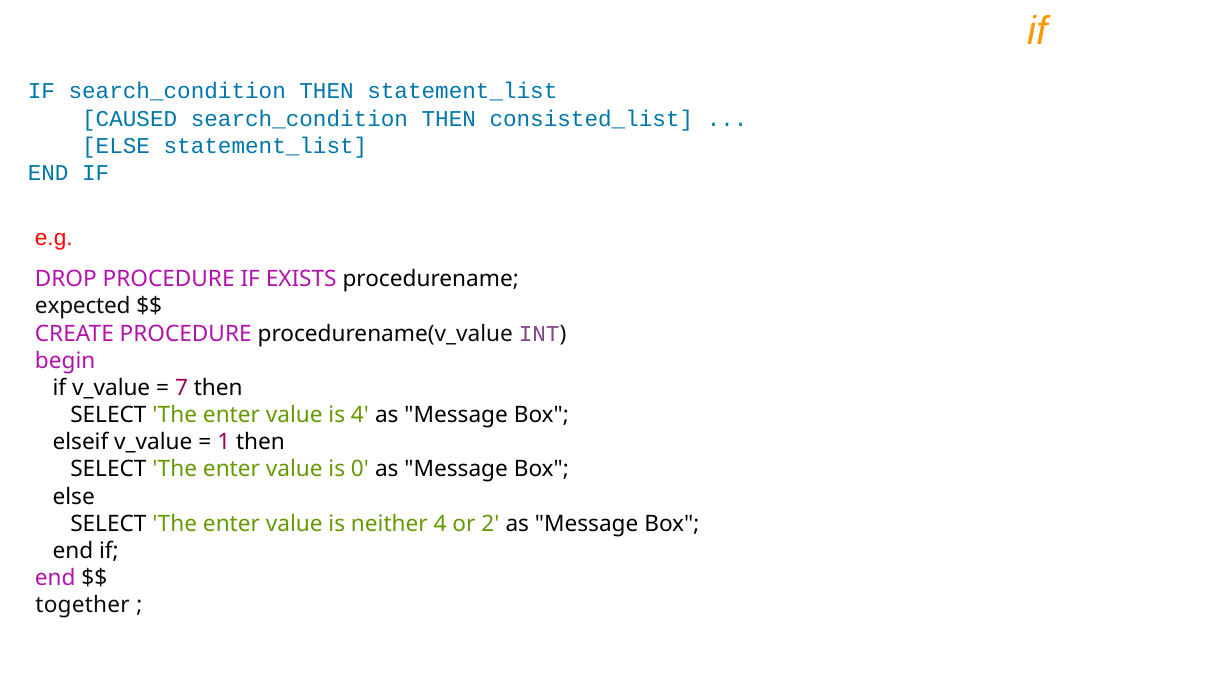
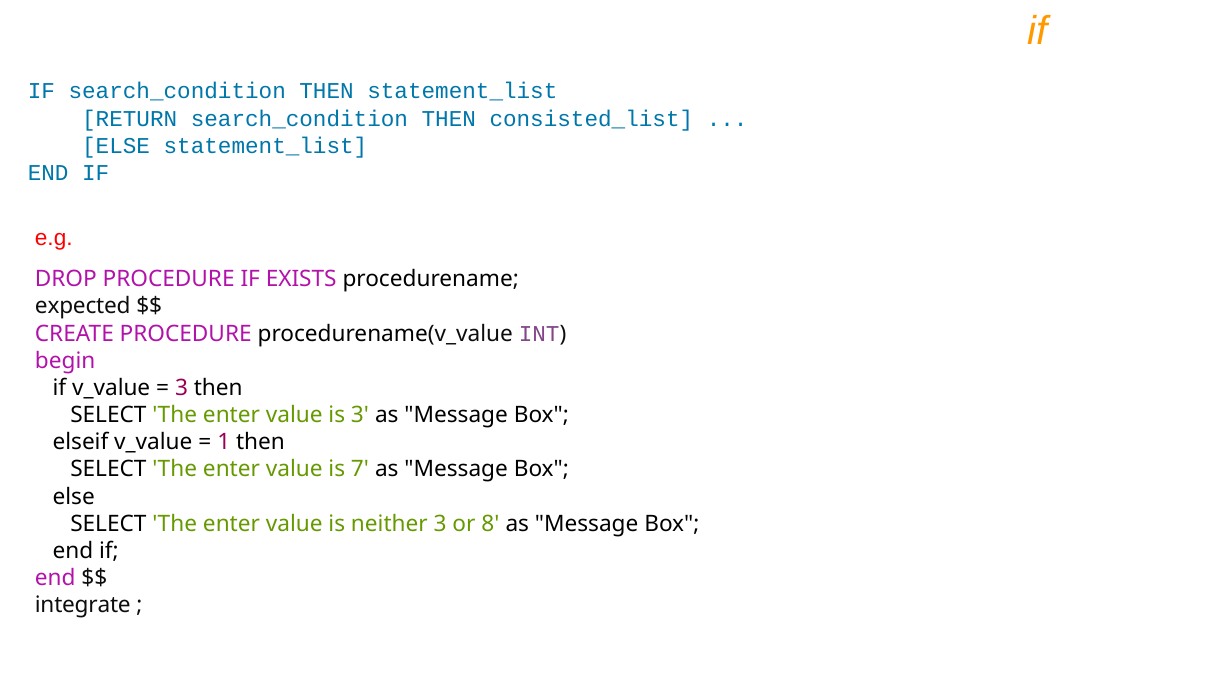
CAUSED: CAUSED -> RETURN
7 at (182, 388): 7 -> 3
is 4: 4 -> 3
0: 0 -> 7
neither 4: 4 -> 3
2: 2 -> 8
together: together -> integrate
